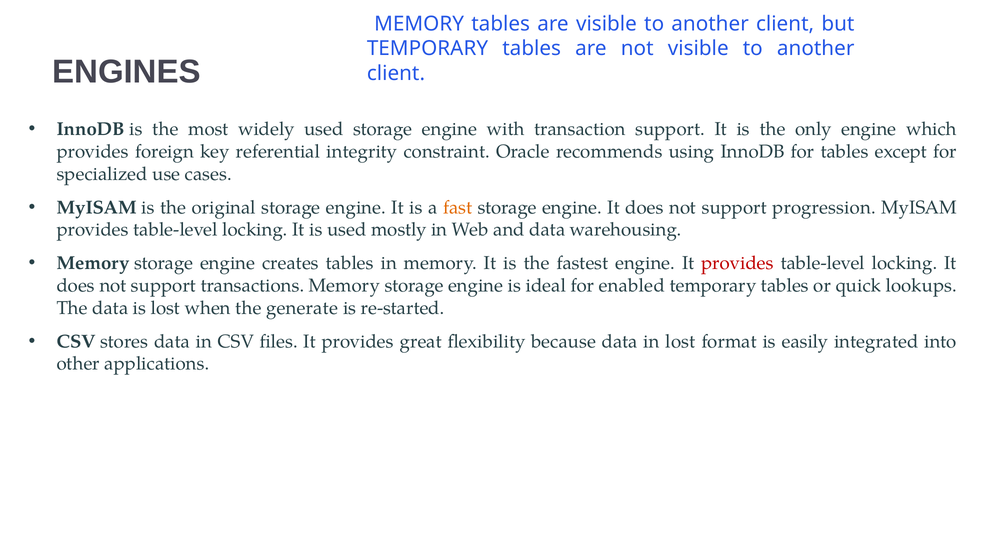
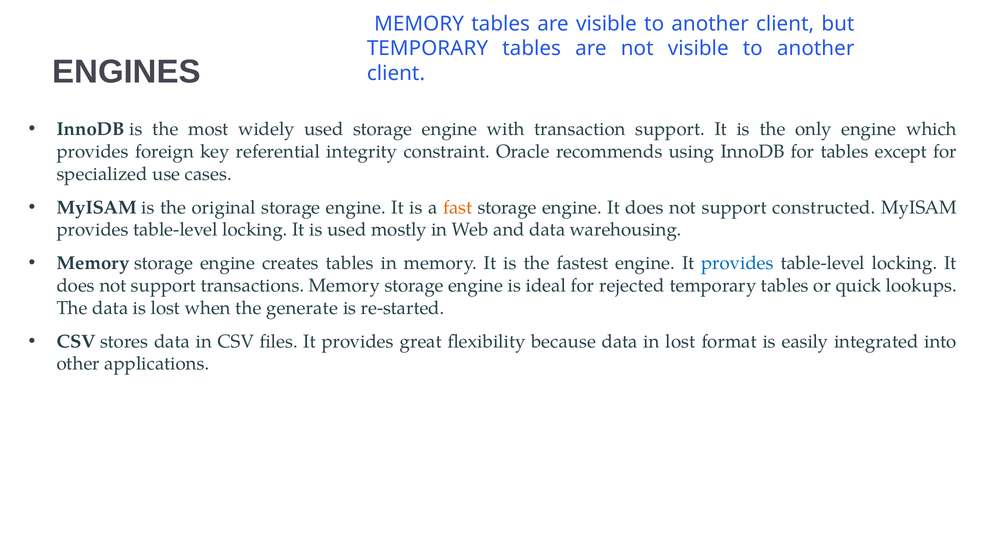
progression: progression -> constructed
provides at (737, 263) colour: red -> blue
enabled: enabled -> rejected
